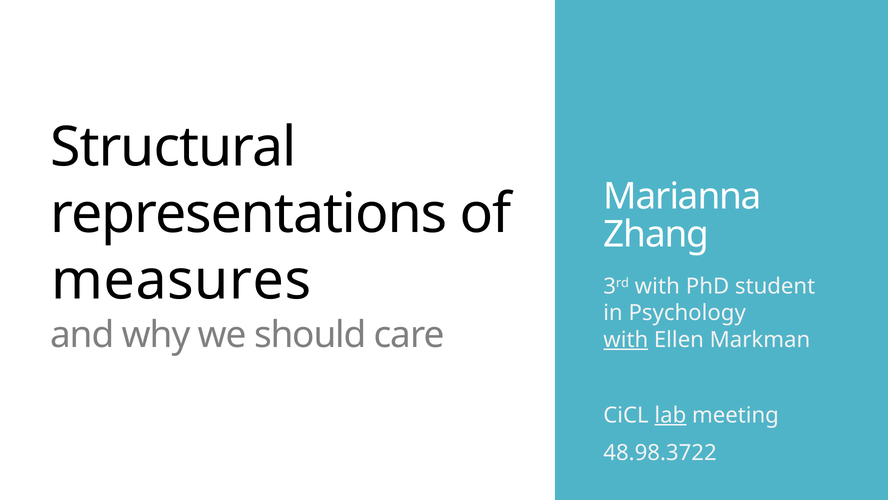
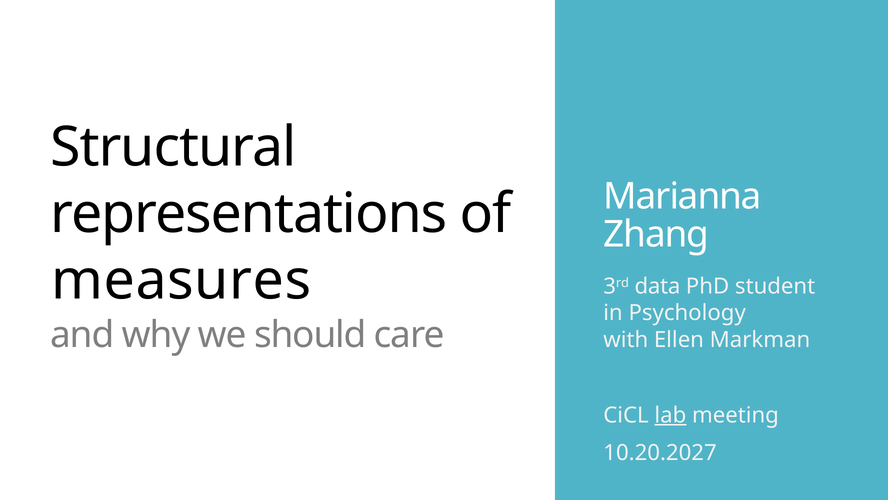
3rd with: with -> data
with at (626, 339) underline: present -> none
48.98.3722: 48.98.3722 -> 10.20.2027
